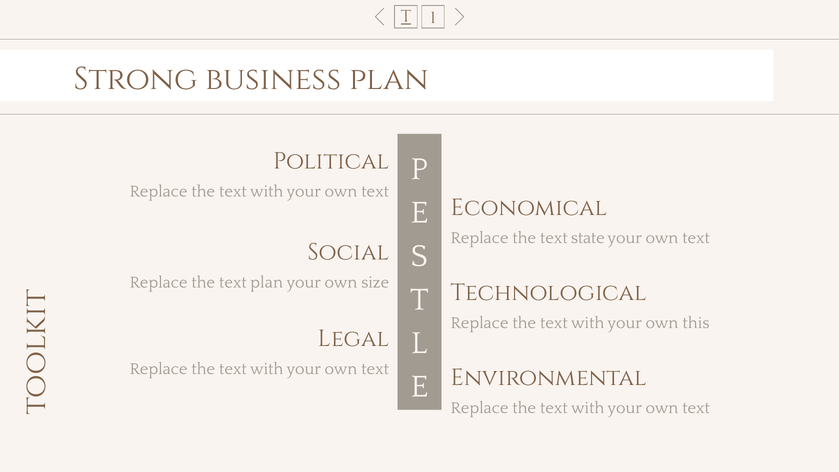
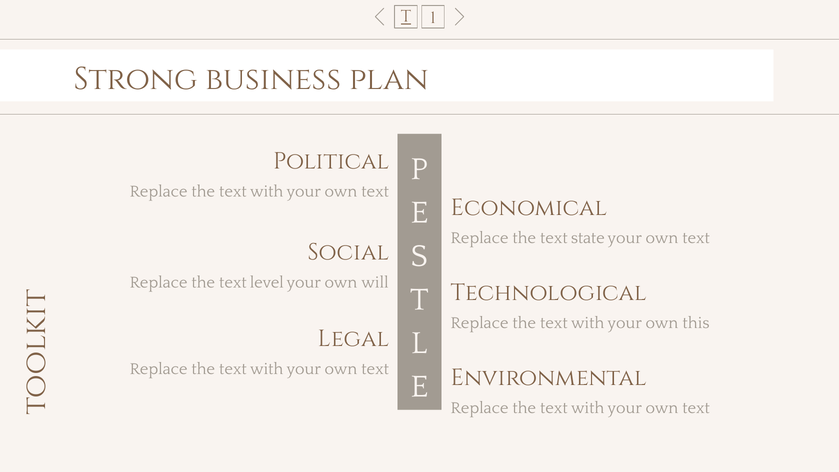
text plan: plan -> level
size: size -> will
